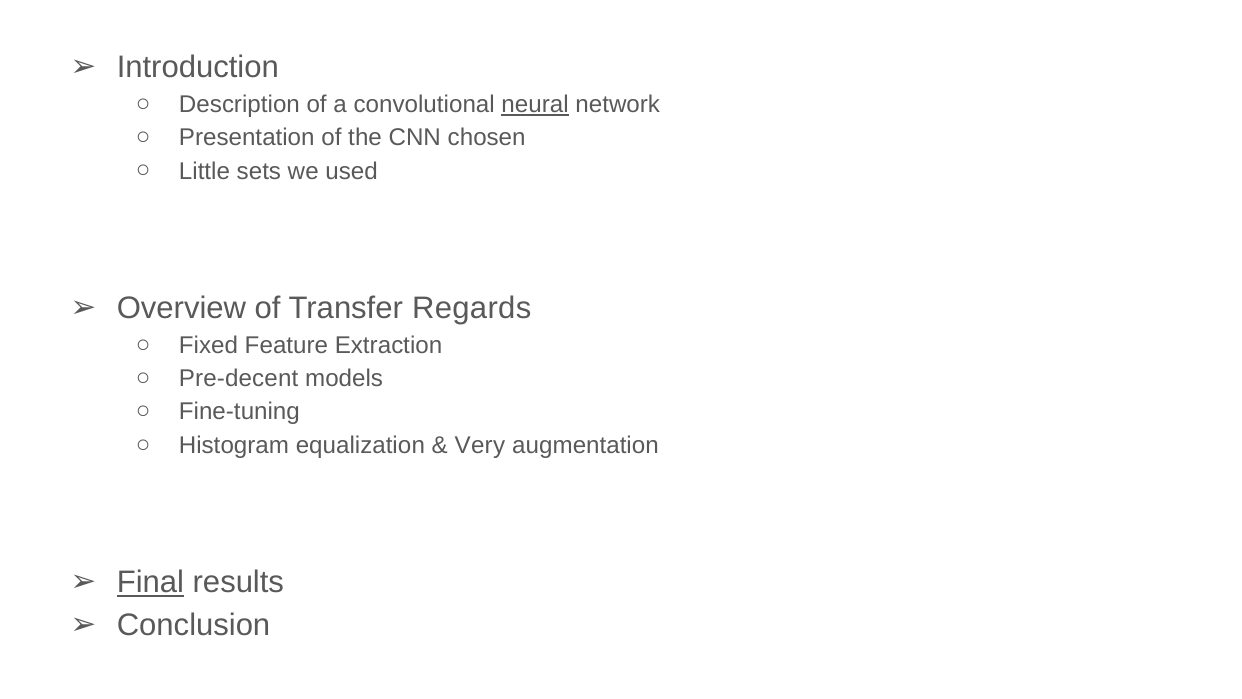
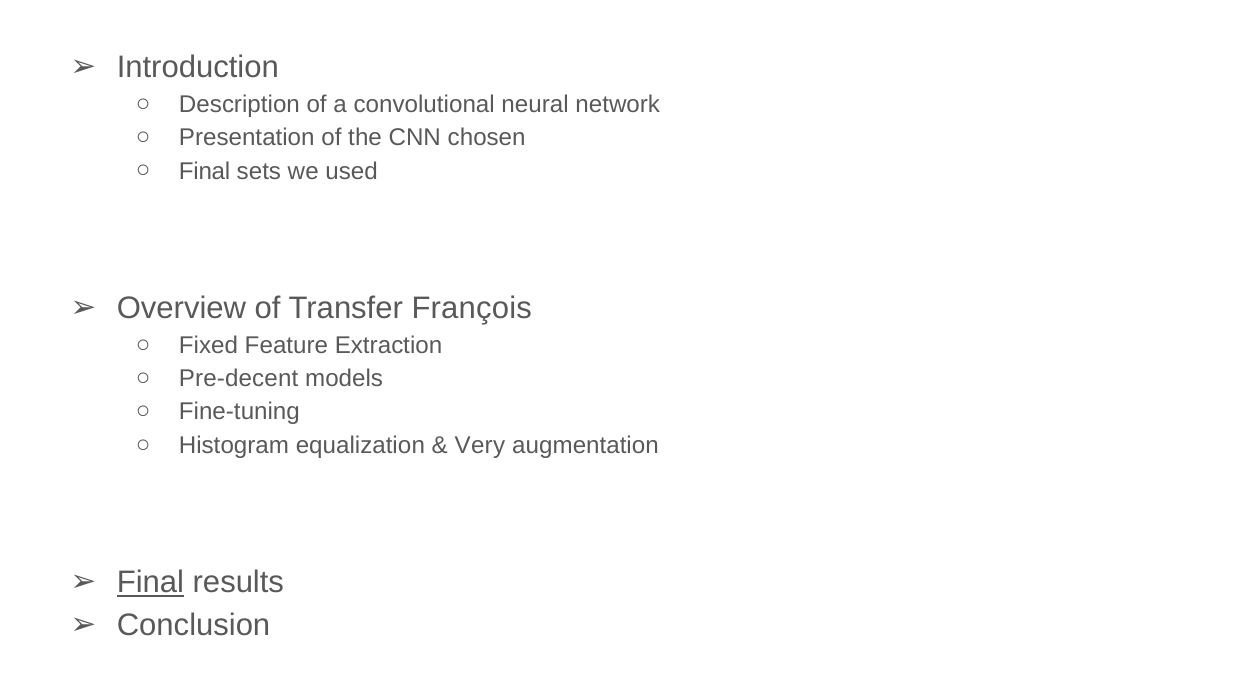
neural underline: present -> none
Little at (204, 171): Little -> Final
Regards: Regards -> François
